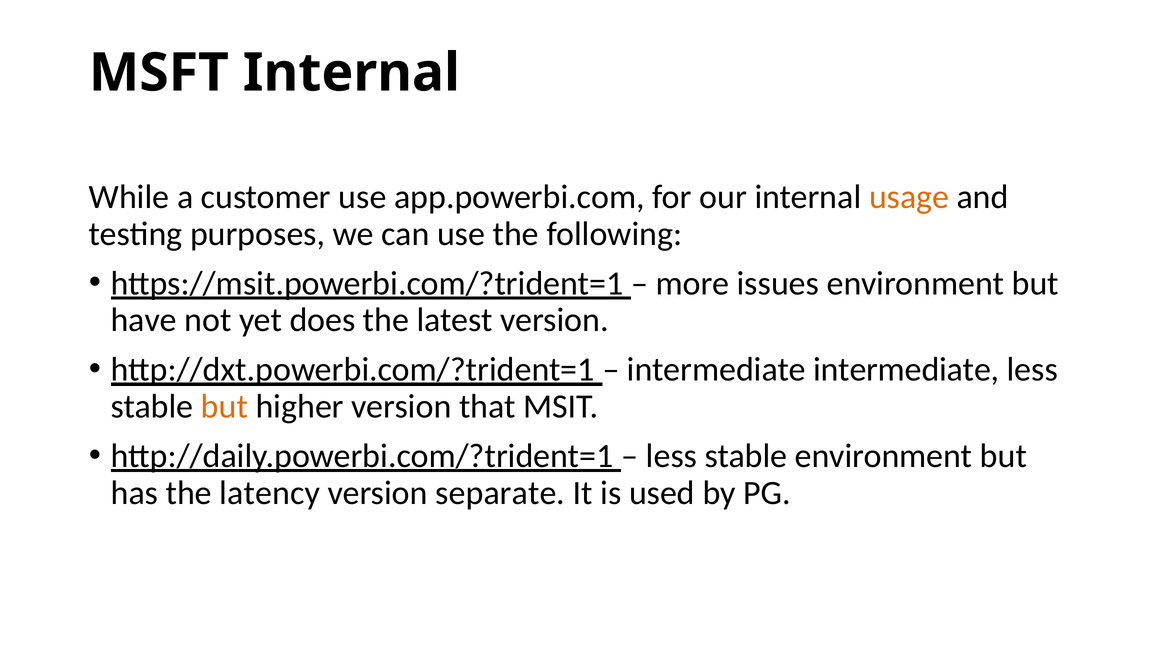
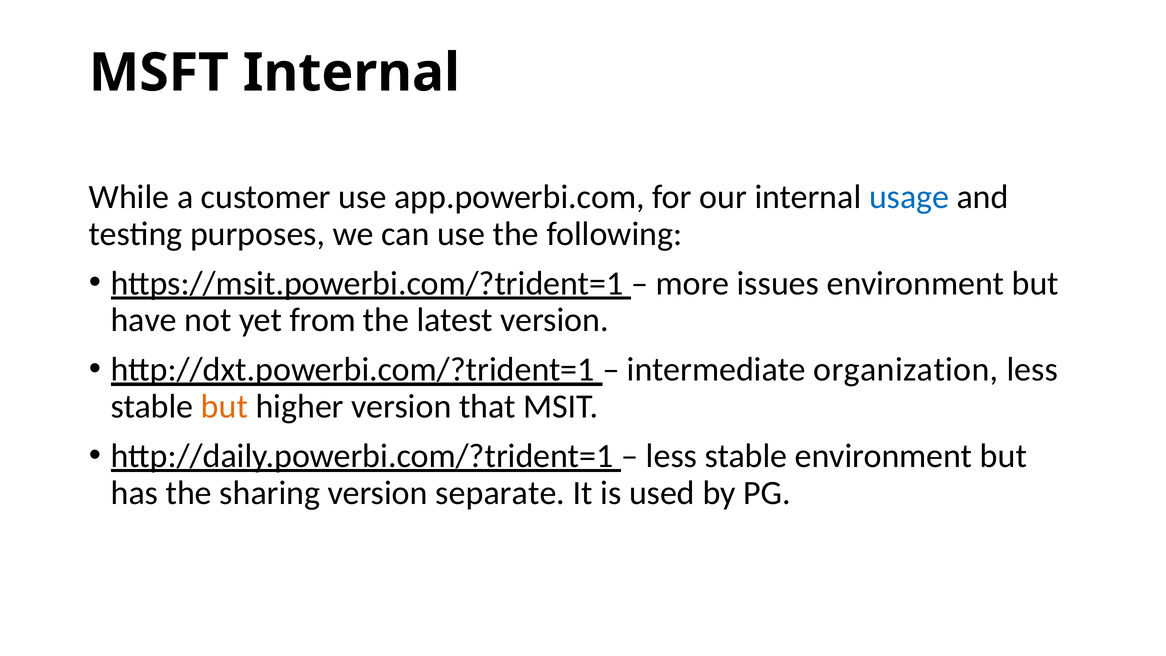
usage colour: orange -> blue
does: does -> from
intermediate intermediate: intermediate -> organization
latency: latency -> sharing
